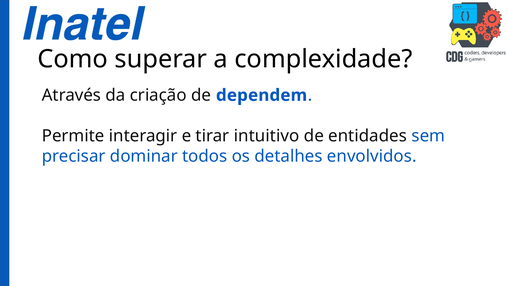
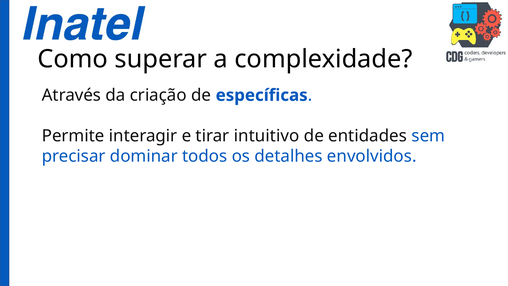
dependem: dependem -> específicas
